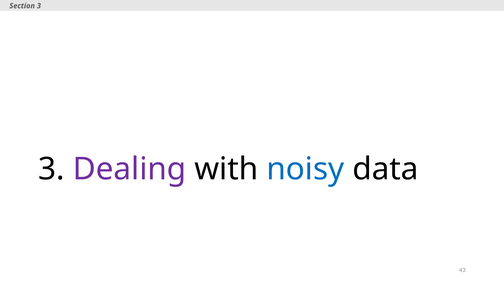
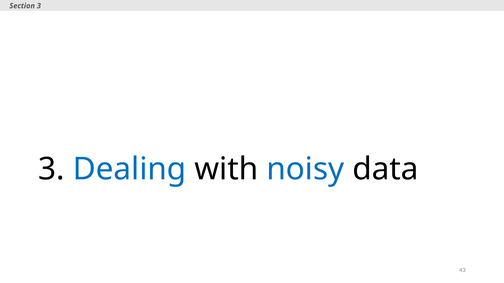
Dealing colour: purple -> blue
